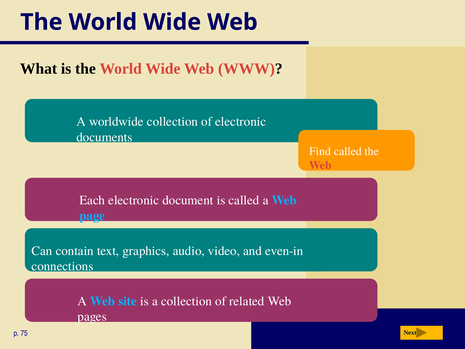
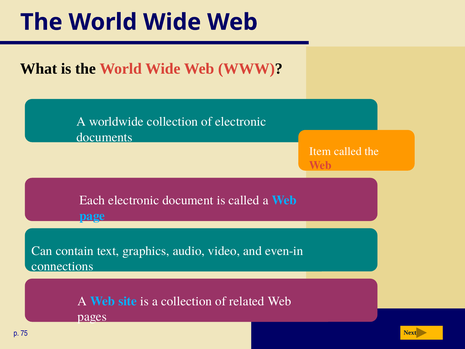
Find: Find -> Item
